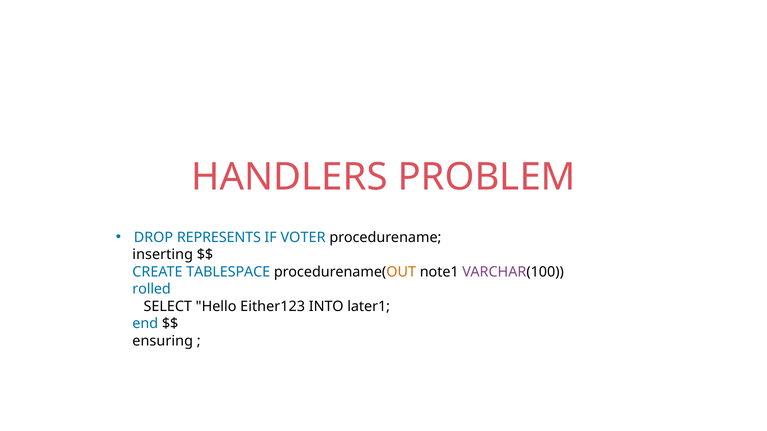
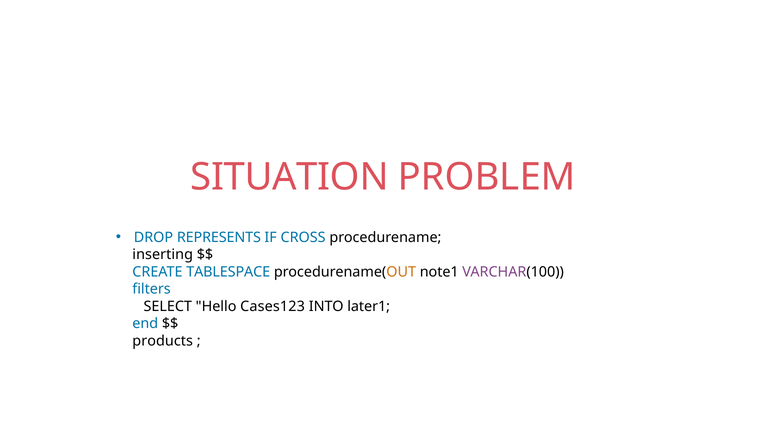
HANDLERS: HANDLERS -> SITUATION
VOTER: VOTER -> CROSS
rolled: rolled -> filters
Either123: Either123 -> Cases123
ensuring: ensuring -> products
